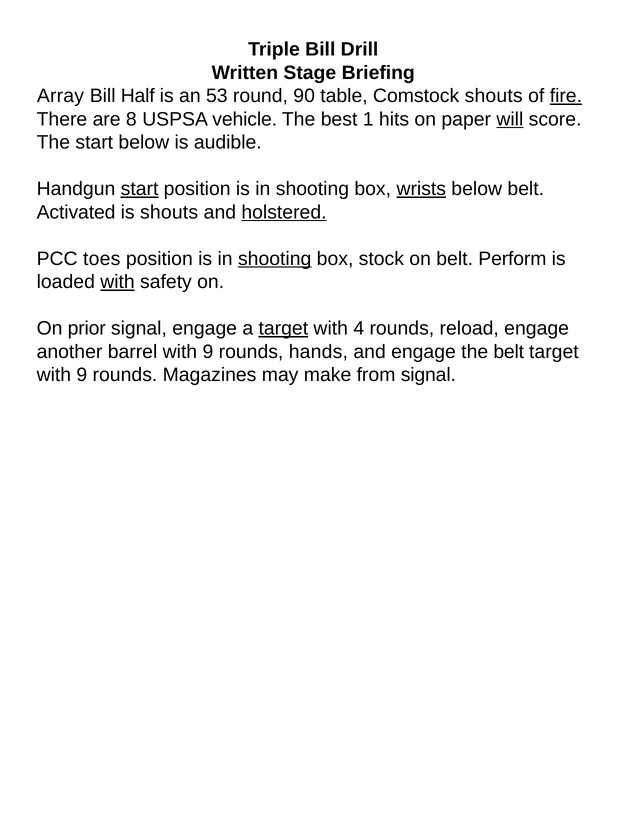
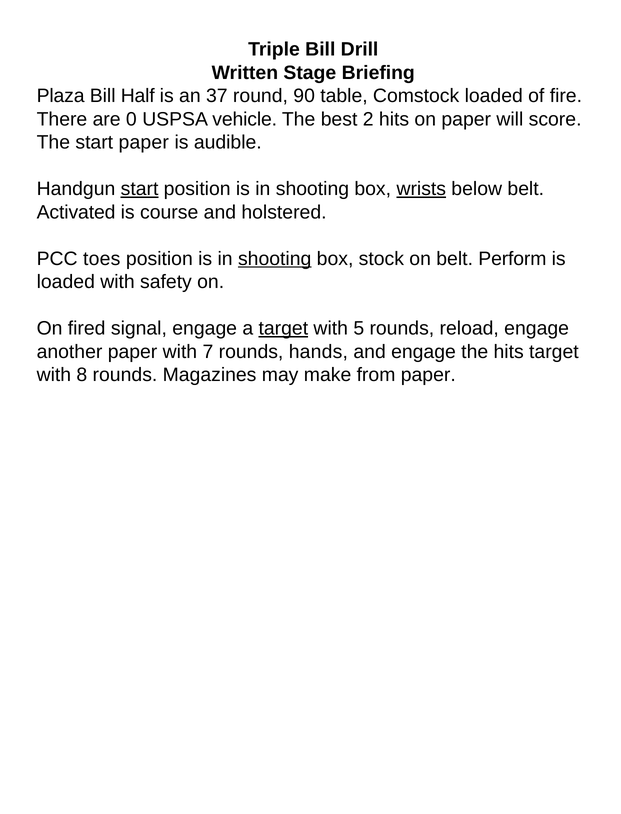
Array: Array -> Plaza
53: 53 -> 37
Comstock shouts: shouts -> loaded
fire underline: present -> none
8: 8 -> 0
1: 1 -> 2
will underline: present -> none
start below: below -> paper
is shouts: shouts -> course
holstered underline: present -> none
with at (118, 282) underline: present -> none
prior: prior -> fired
4: 4 -> 5
another barrel: barrel -> paper
9 at (208, 352): 9 -> 7
the belt: belt -> hits
9 at (82, 375): 9 -> 8
from signal: signal -> paper
